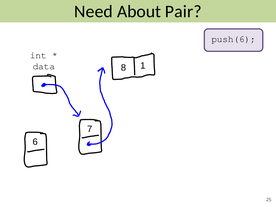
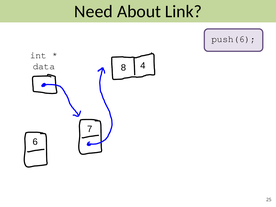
Pair: Pair -> Link
1: 1 -> 4
